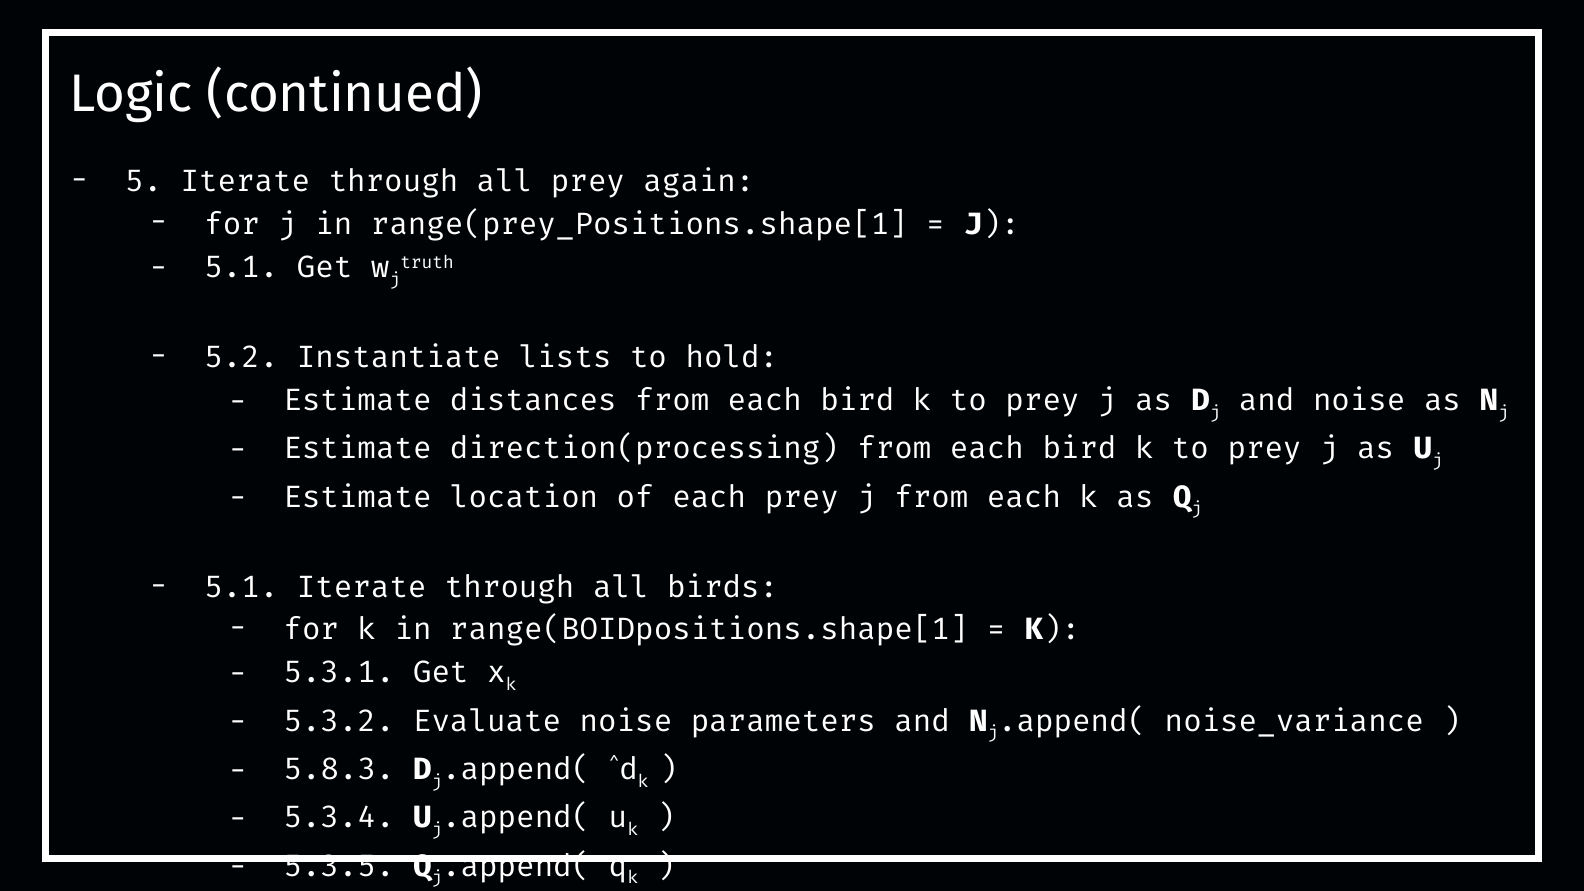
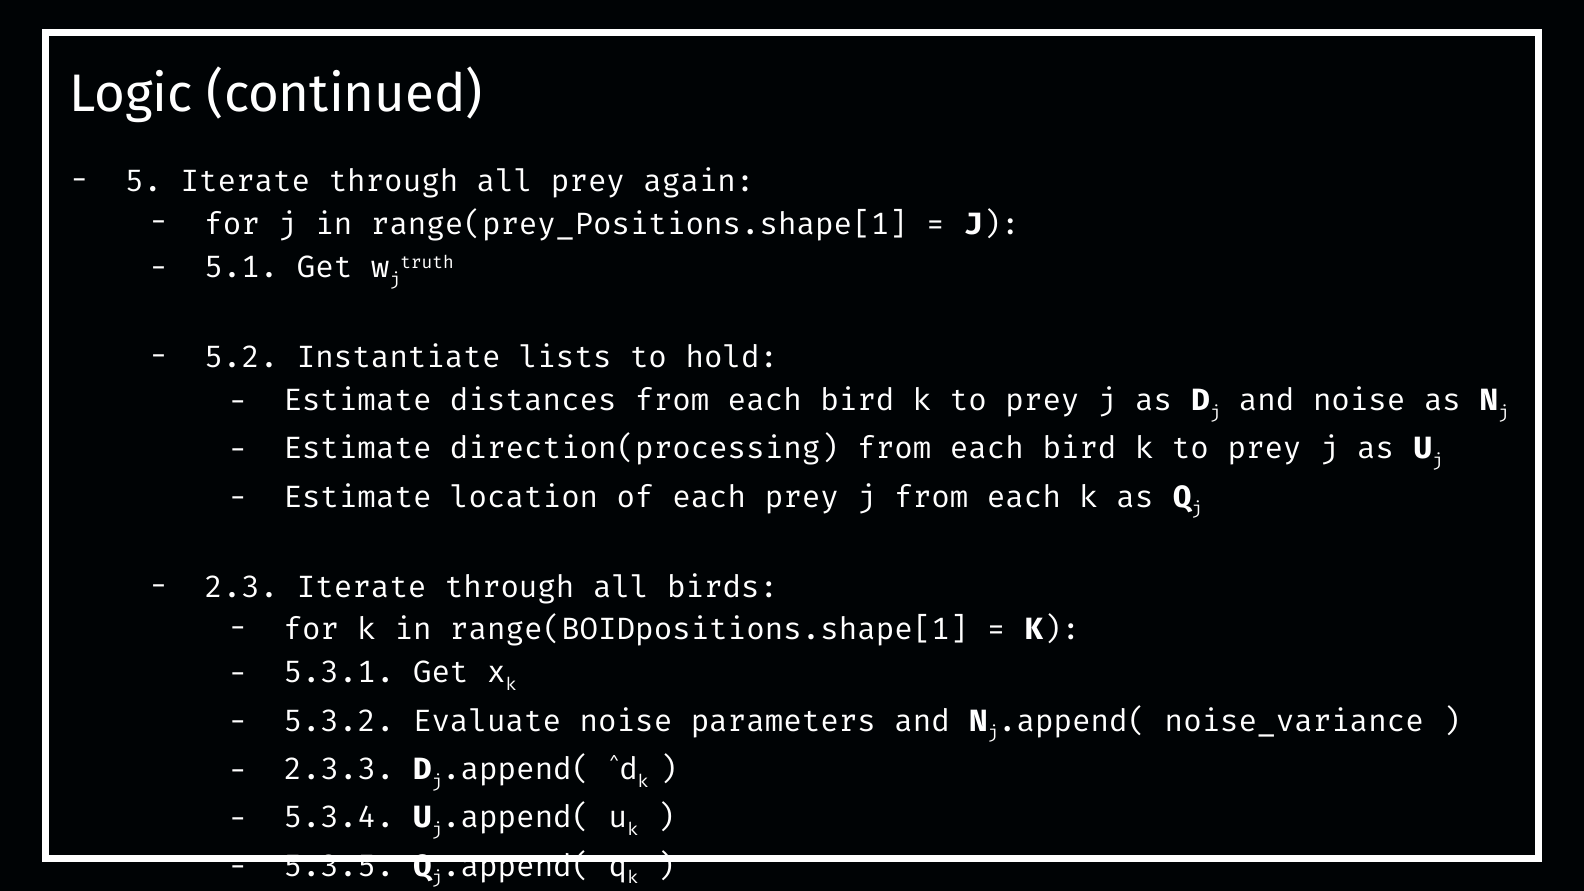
5.1 at (241, 587): 5.1 -> 2.3
5.8.3: 5.8.3 -> 2.3.3
